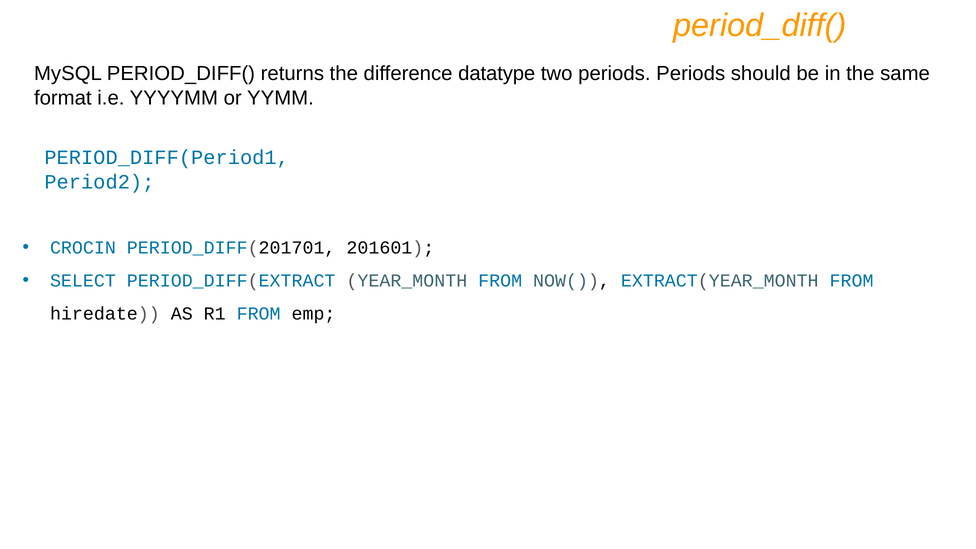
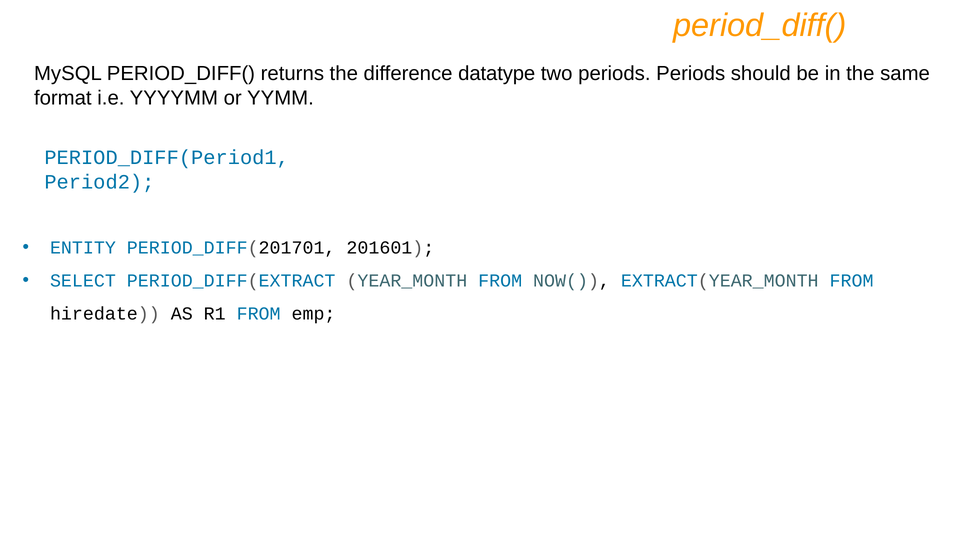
CROCIN: CROCIN -> ENTITY
